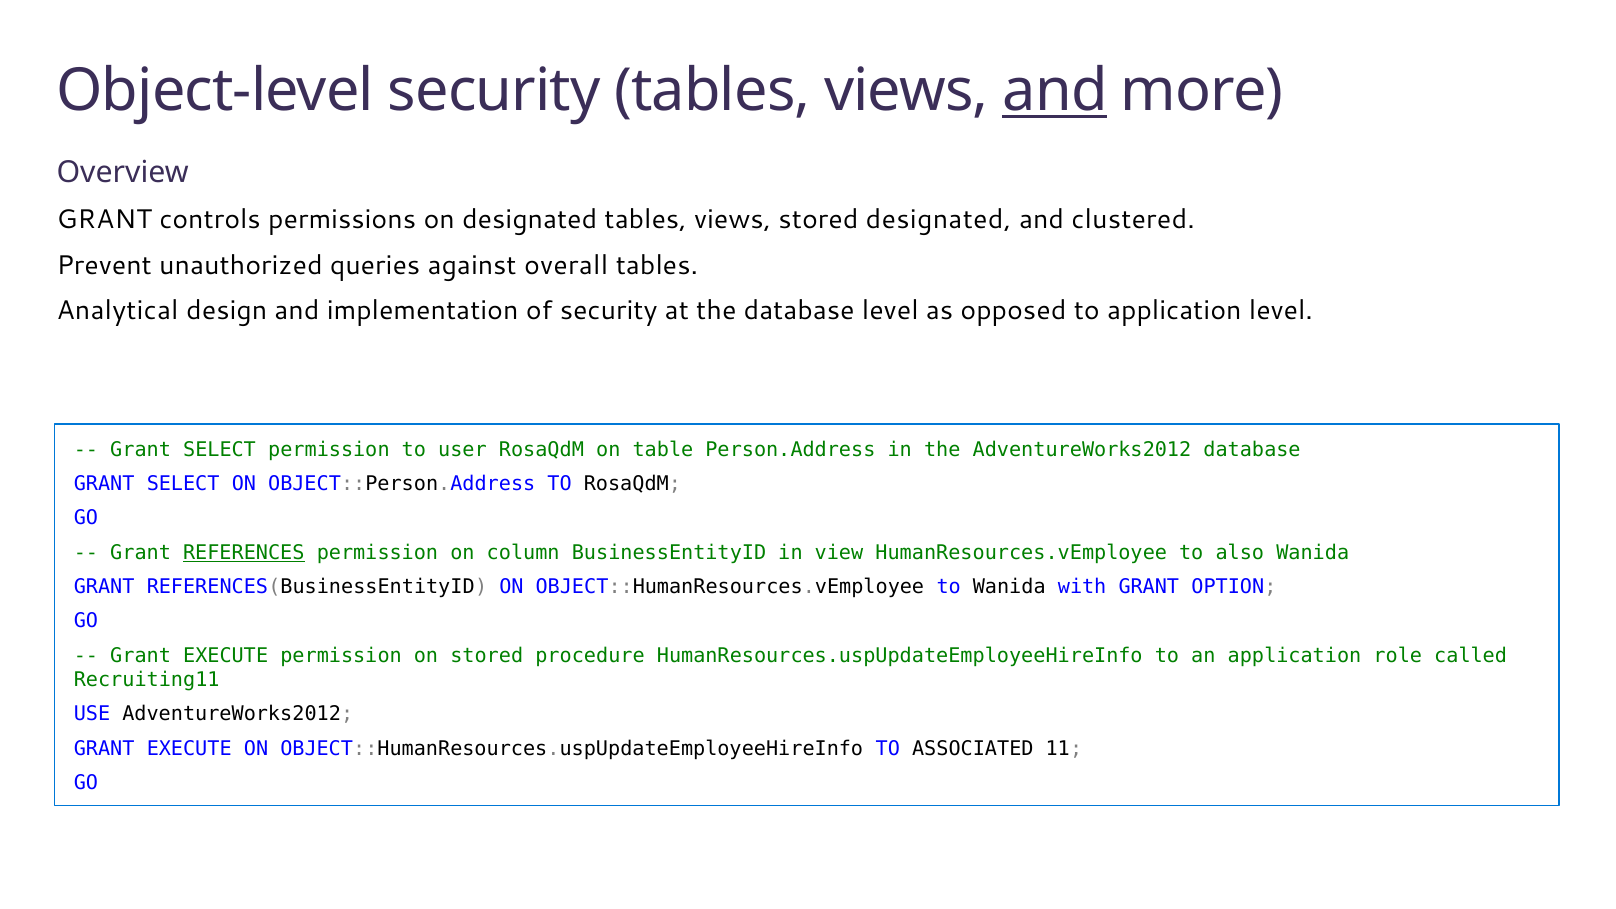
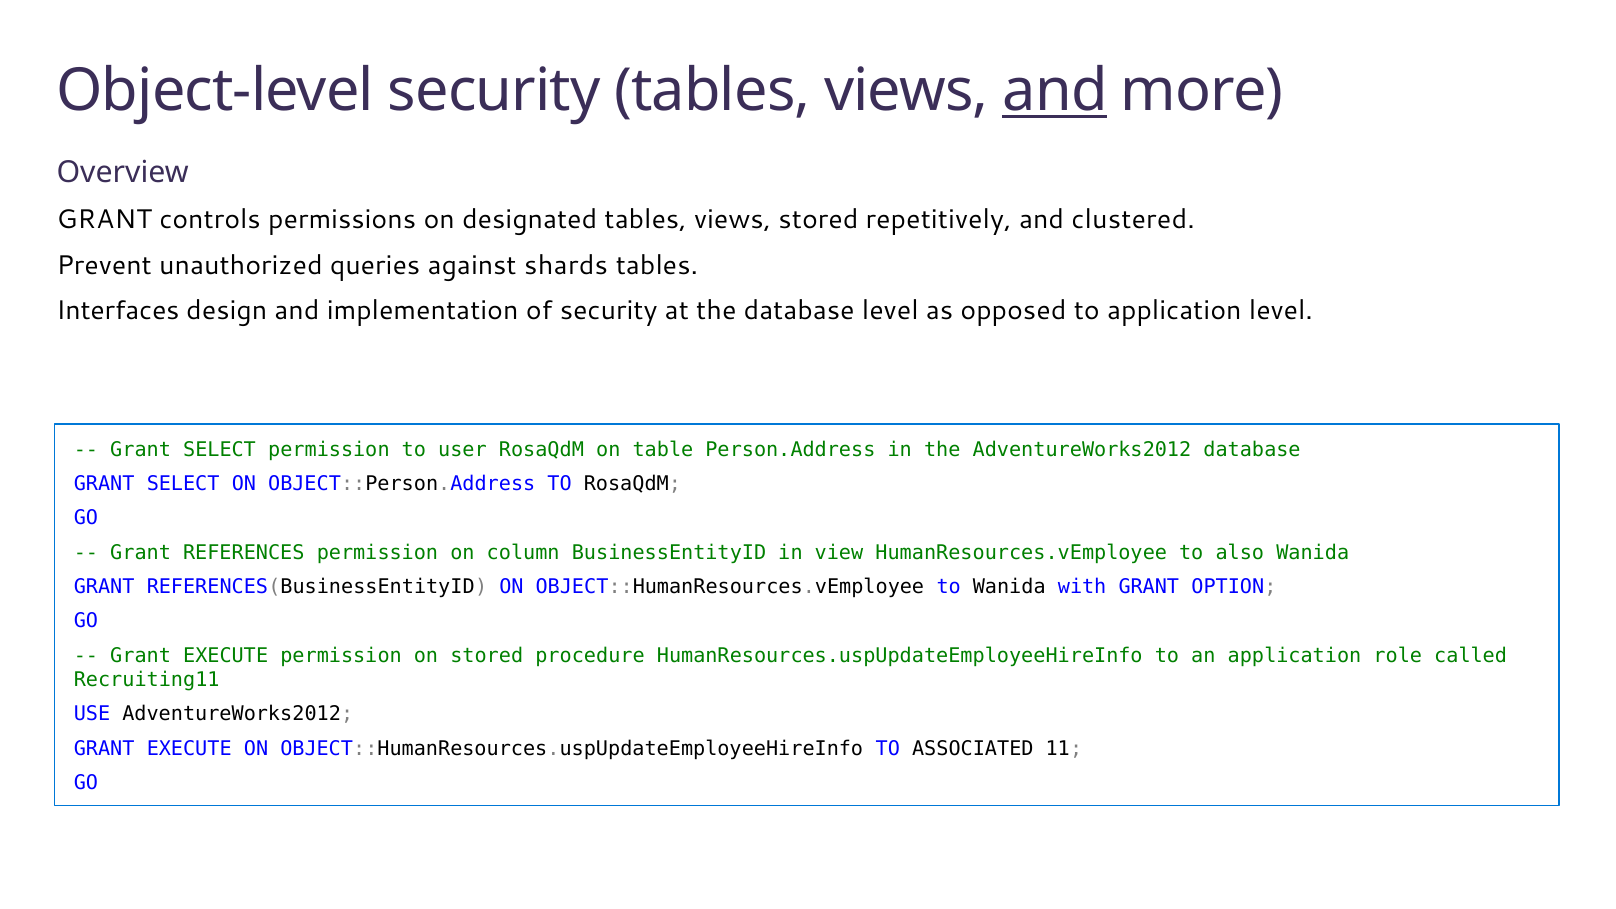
stored designated: designated -> repetitively
overall: overall -> shards
Analytical: Analytical -> Interfaces
REFERENCES underline: present -> none
